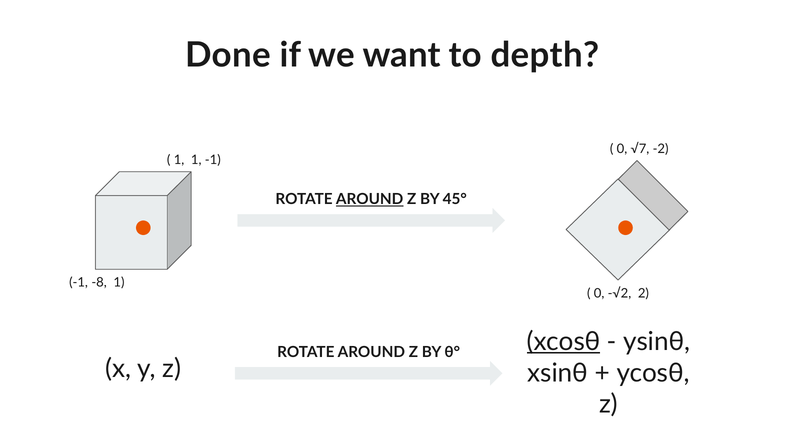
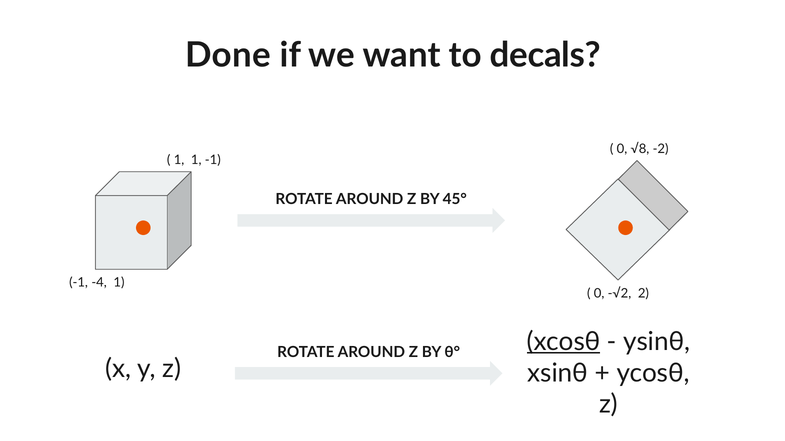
depth: depth -> decals
√7: √7 -> √8
AROUND at (370, 200) underline: present -> none
-8: -8 -> -4
